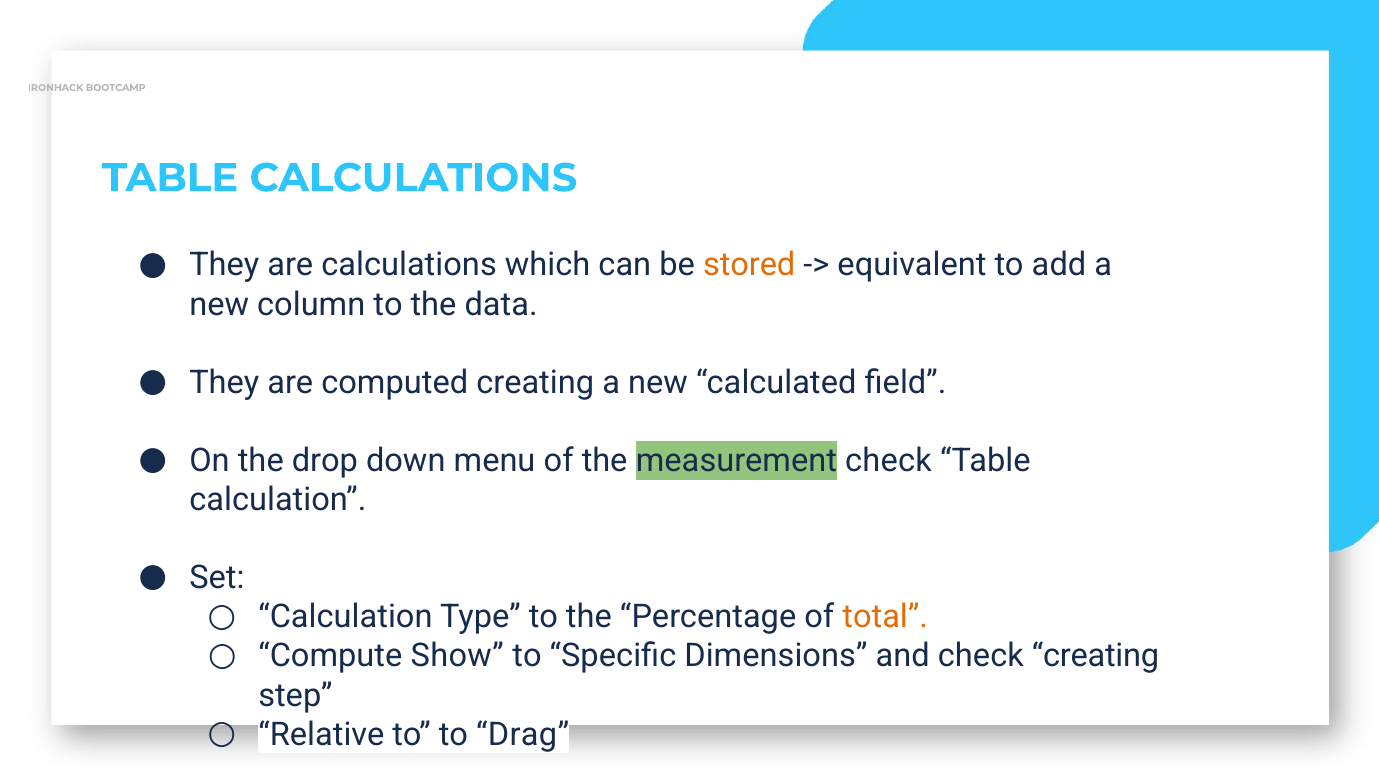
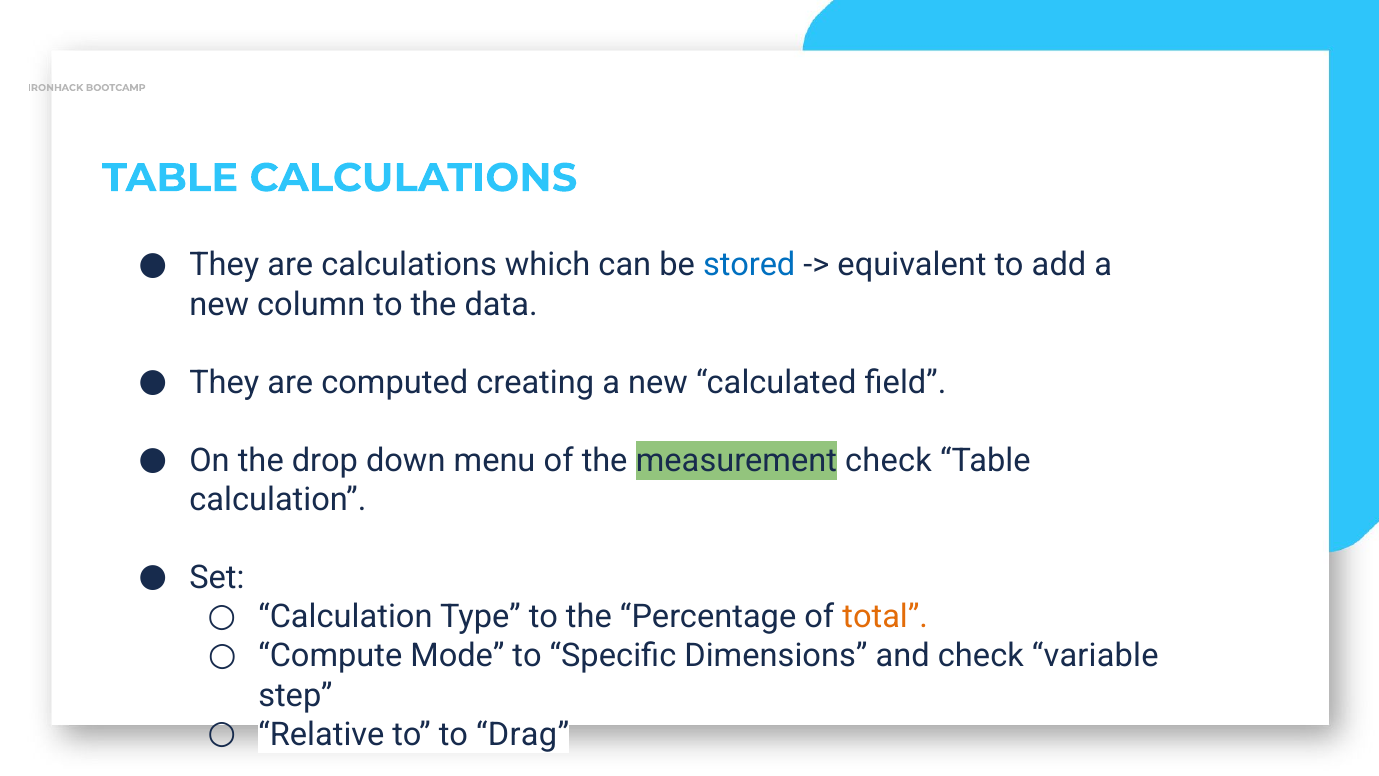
stored colour: orange -> blue
Show: Show -> Mode
check creating: creating -> variable
